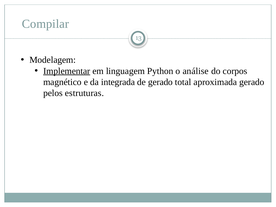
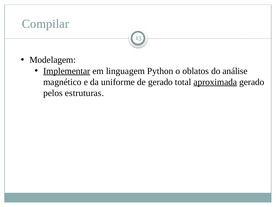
análise: análise -> oblatos
corpos: corpos -> análise
integrada: integrada -> uniforme
aproximada underline: none -> present
